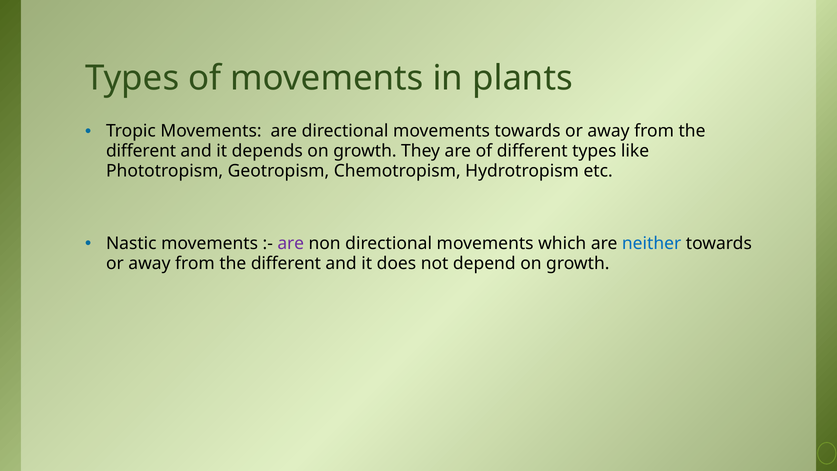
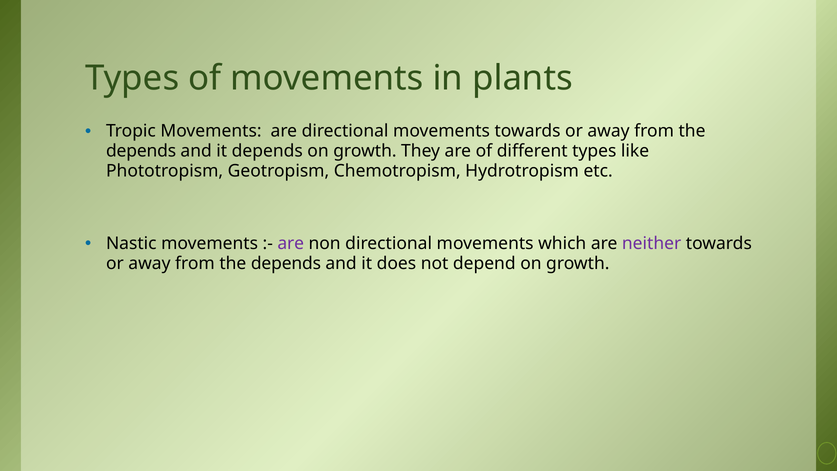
different at (141, 151): different -> depends
neither colour: blue -> purple
different at (286, 263): different -> depends
